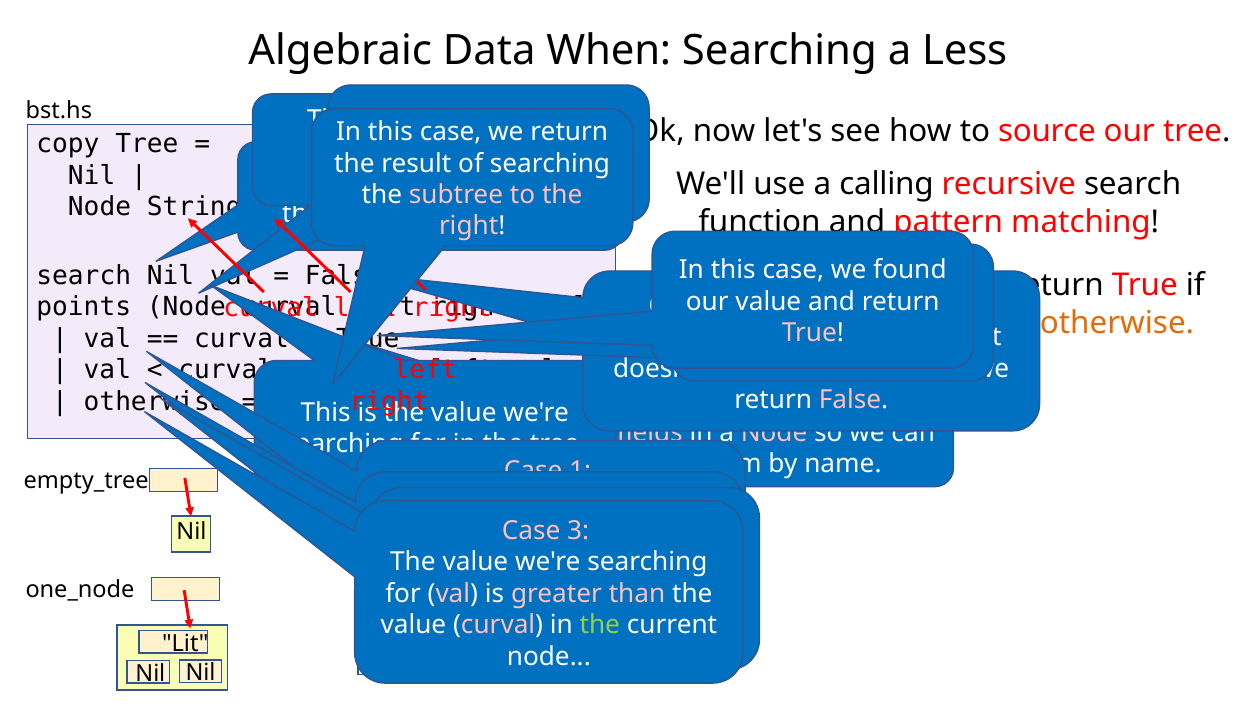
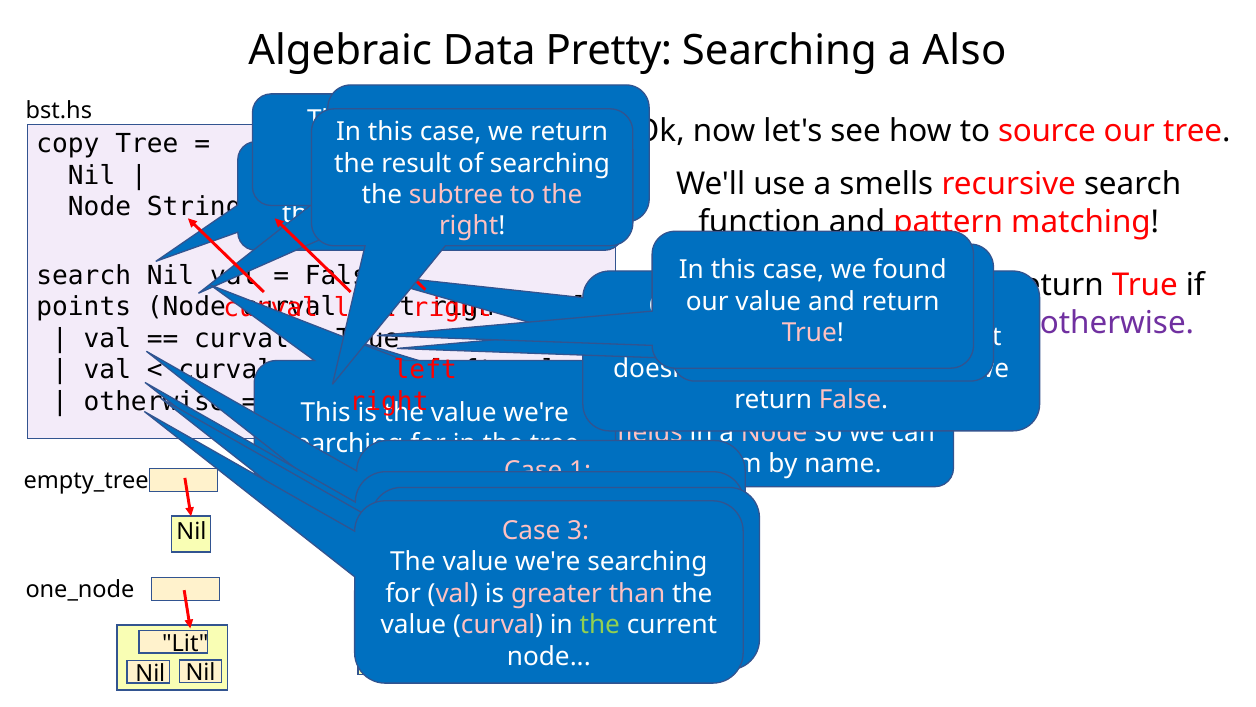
When: When -> Pretty
a Less: Less -> Also
calling: calling -> smells
otherwise at (1117, 322) colour: orange -> purple
